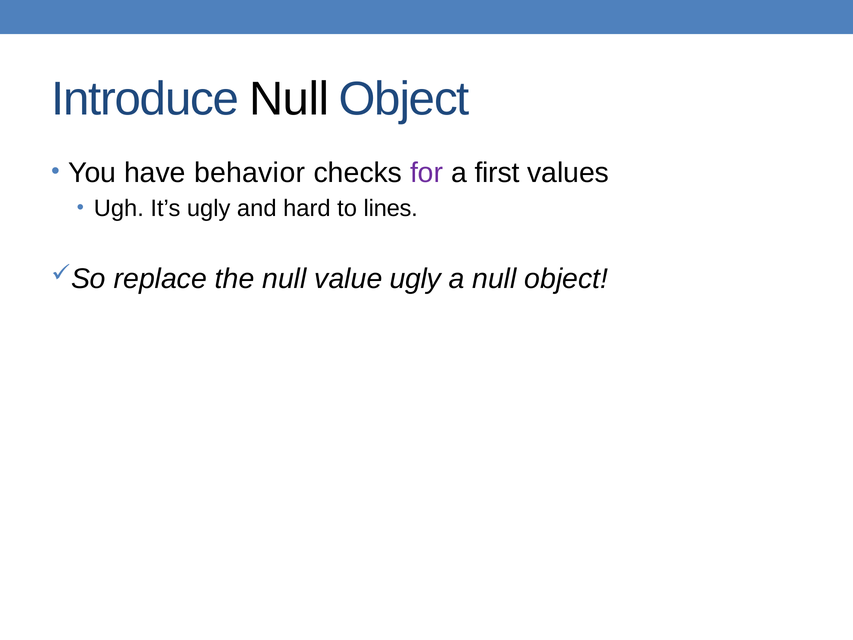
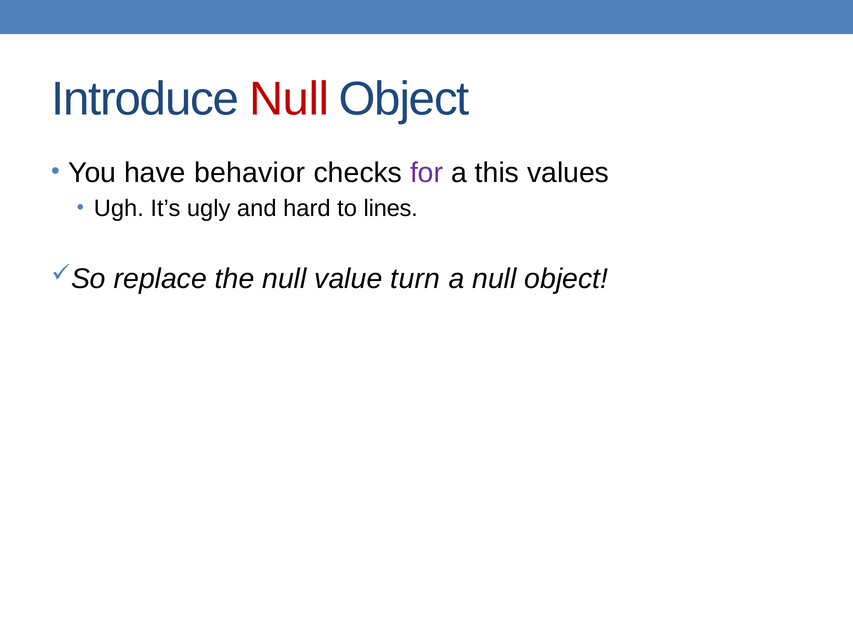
Null at (289, 99) colour: black -> red
first: first -> this
value ugly: ugly -> turn
